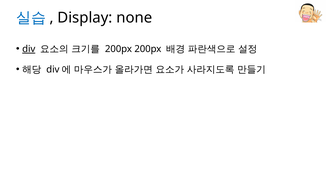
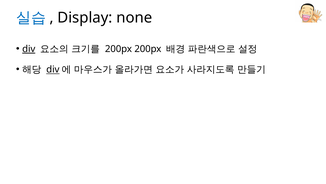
div at (53, 69) underline: none -> present
